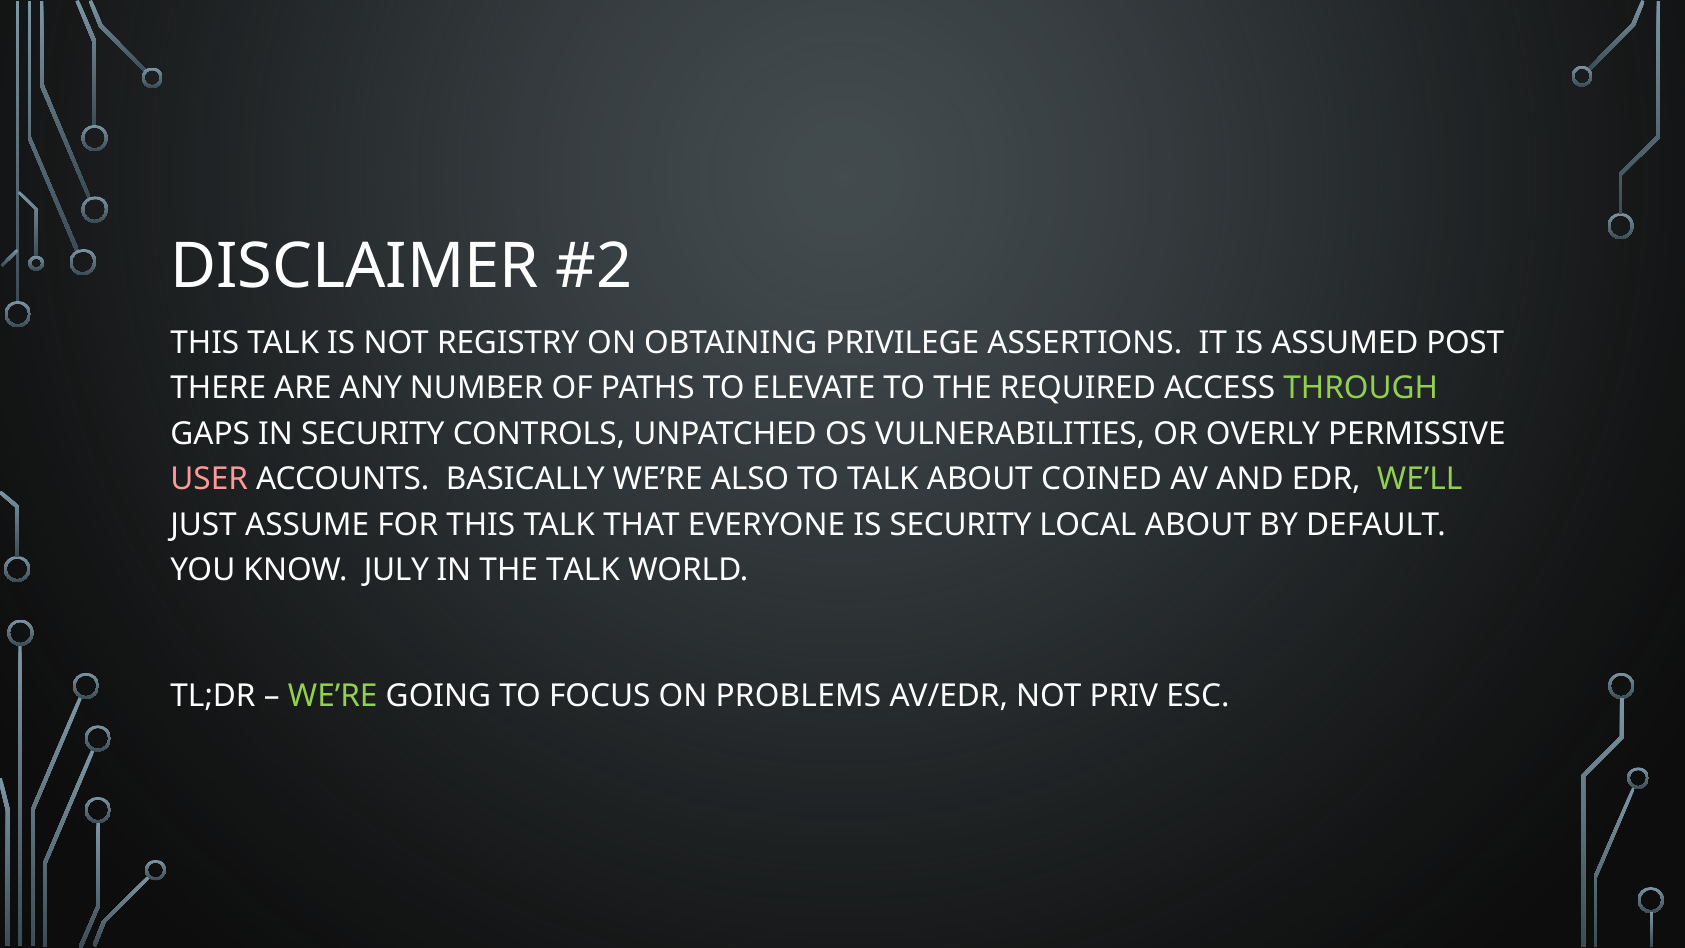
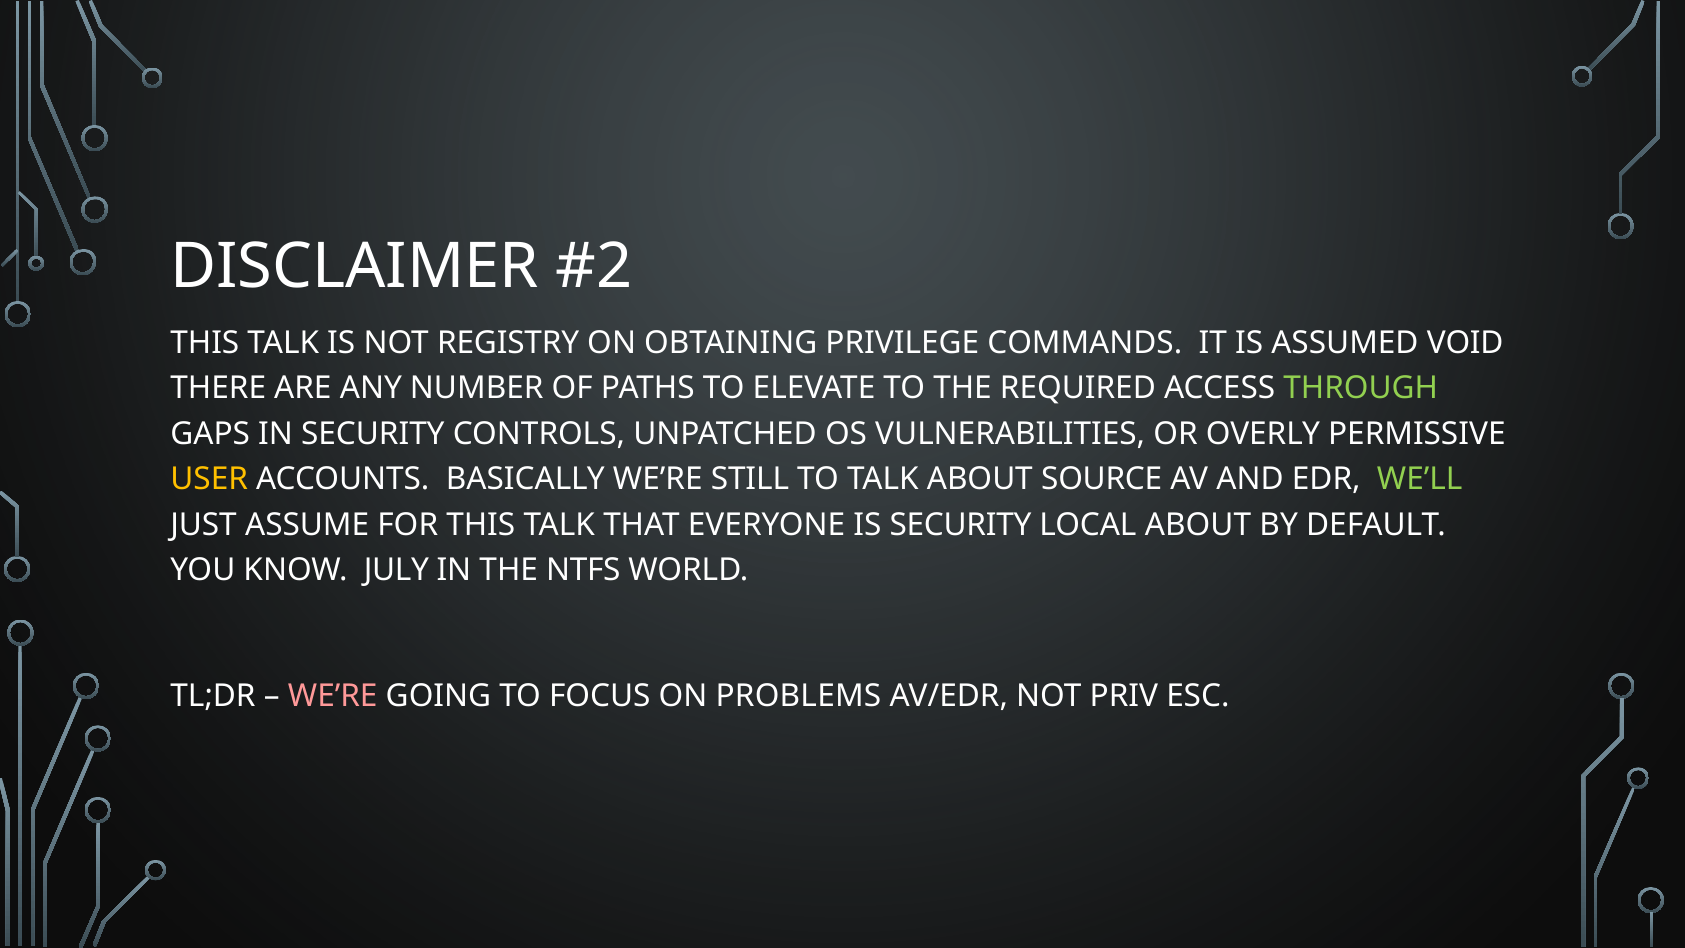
ASSERTIONS: ASSERTIONS -> COMMANDS
POST: POST -> VOID
USER colour: pink -> yellow
ALSO: ALSO -> STILL
COINED: COINED -> SOURCE
THE TALK: TALK -> NTFS
WE’RE at (333, 696) colour: light green -> pink
